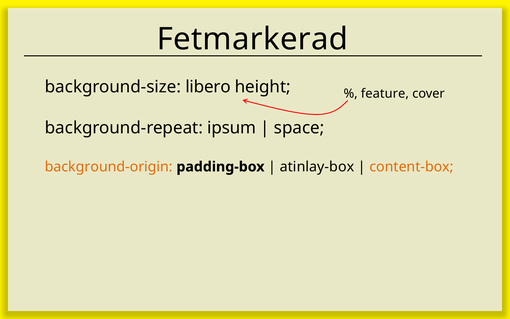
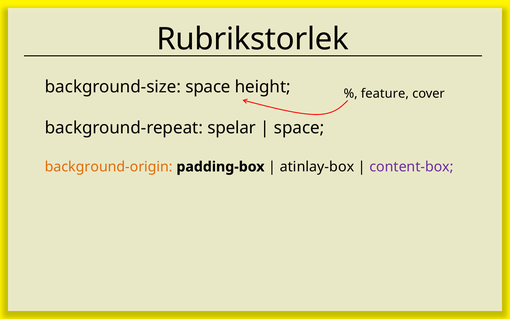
Fetmarkerad: Fetmarkerad -> Rubrikstorlek
background-size libero: libero -> space
ipsum: ipsum -> spelar
content-box colour: orange -> purple
